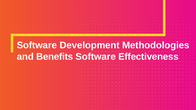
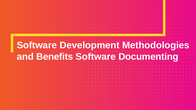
Effectiveness: Effectiveness -> Documenting
